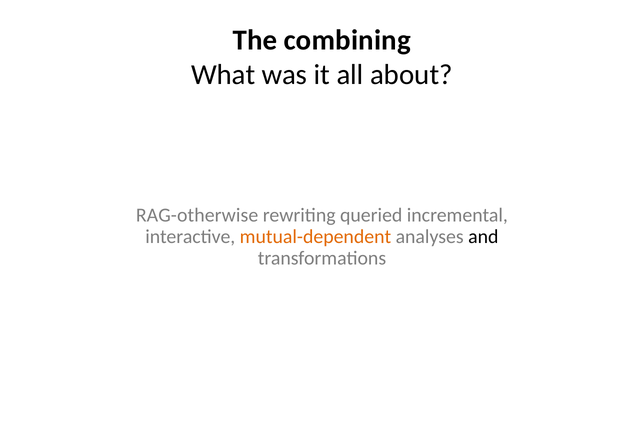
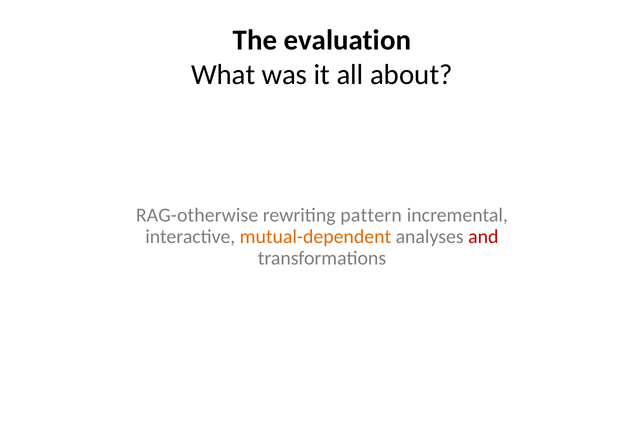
combining: combining -> evaluation
queried: queried -> pattern
and colour: black -> red
